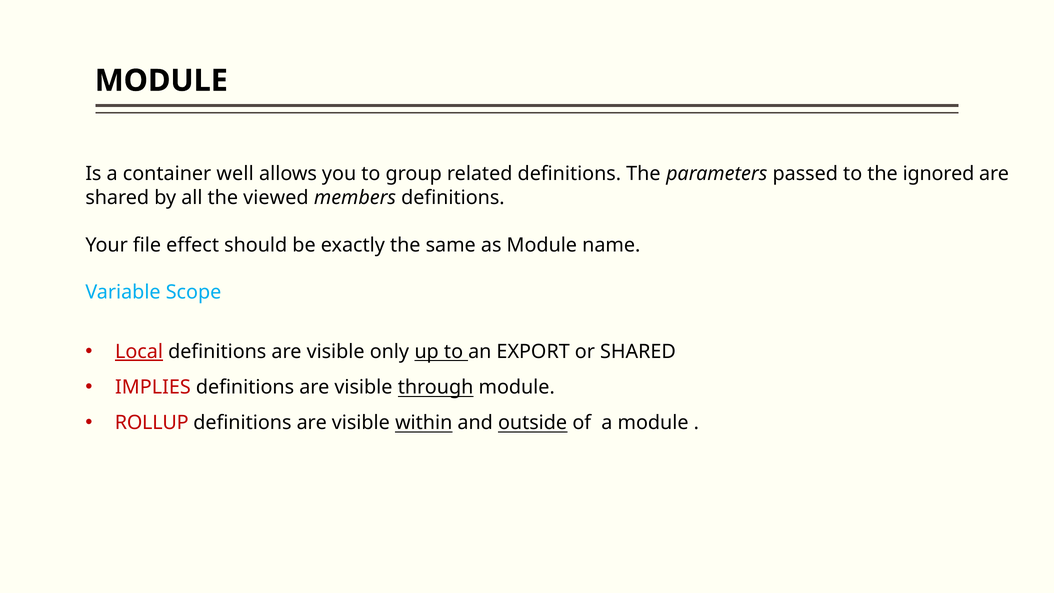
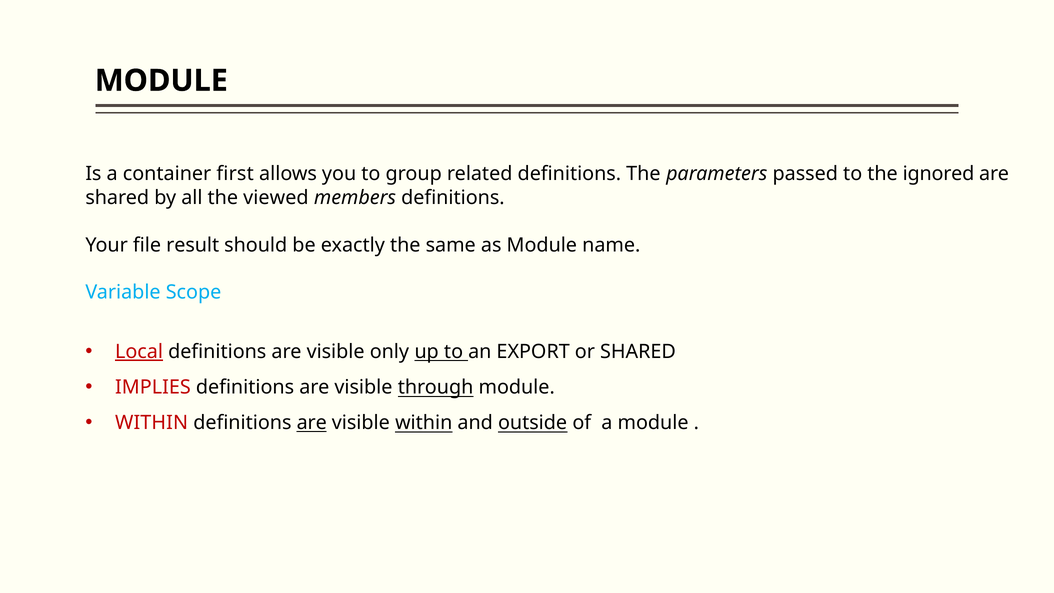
well: well -> first
effect: effect -> result
ROLLUP at (152, 423): ROLLUP -> WITHIN
are at (312, 423) underline: none -> present
